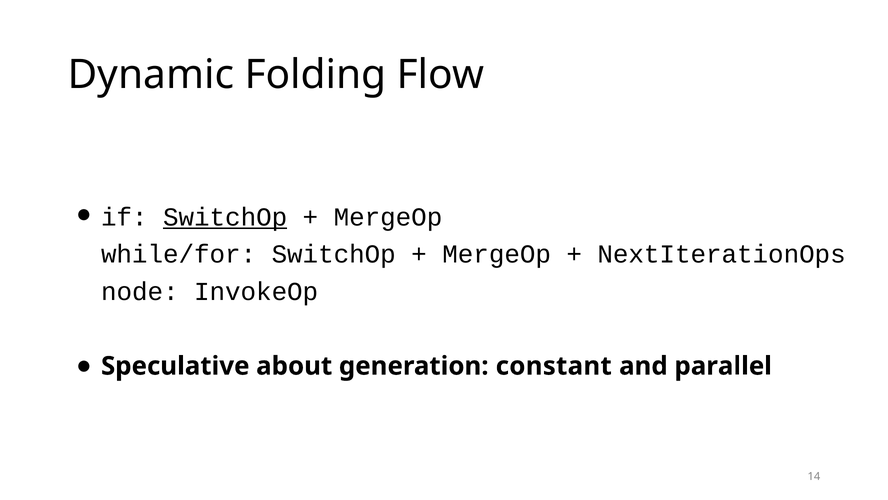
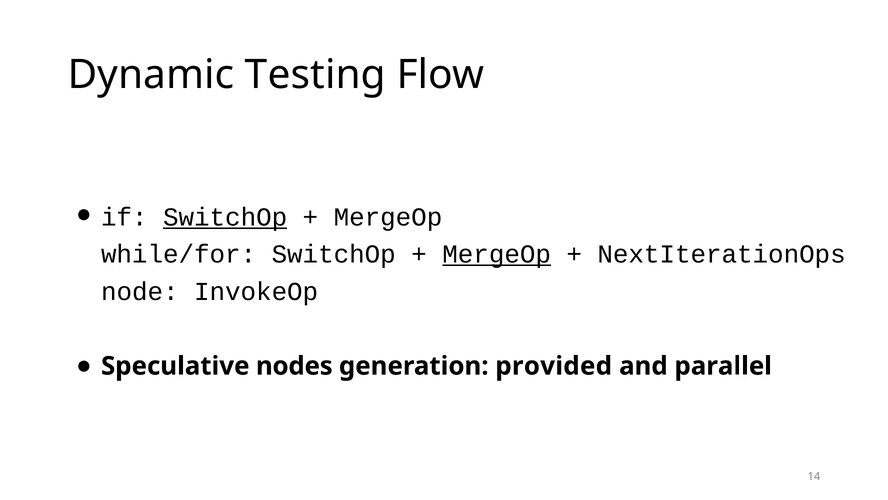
Folding: Folding -> Testing
MergeOp at (497, 254) underline: none -> present
about: about -> nodes
constant: constant -> provided
